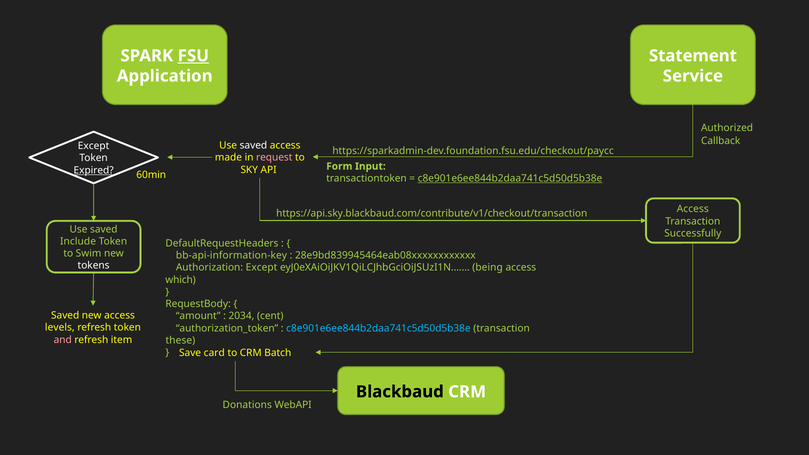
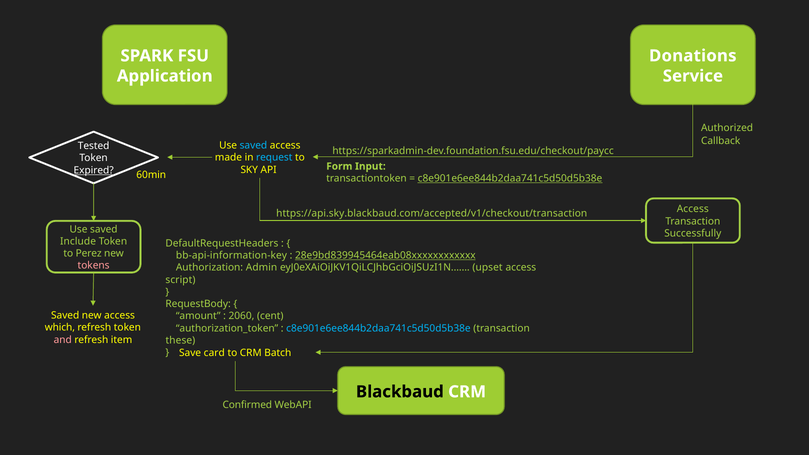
FSU underline: present -> none
Statement: Statement -> Donations
saved at (253, 145) colour: white -> light blue
Except at (94, 146): Except -> Tested
request colour: pink -> light blue
https://api.sky.blackbaud.com/contribute/v1/checkout/transaction: https://api.sky.blackbaud.com/contribute/v1/checkout/transaction -> https://api.sky.blackbaud.com/accepted/v1/checkout/transaction
Swim: Swim -> Perez
28e9bd839945464eab08xxxxxxxxxxxx underline: none -> present
tokens colour: white -> pink
Authorization Except: Except -> Admin
being: being -> upset
which: which -> script
2034: 2034 -> 2060
levels: levels -> which
Donations: Donations -> Confirmed
